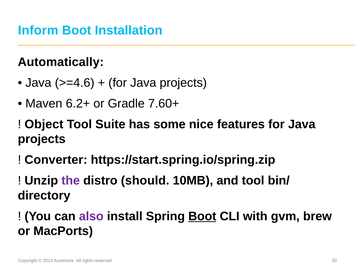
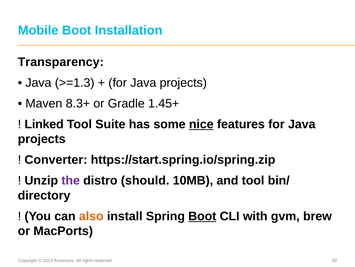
Inform: Inform -> Mobile
Automatically: Automatically -> Transparency
>=4.6: >=4.6 -> >=1.3
6.2+: 6.2+ -> 8.3+
7.60+: 7.60+ -> 1.45+
Object: Object -> Linked
nice underline: none -> present
also colour: purple -> orange
